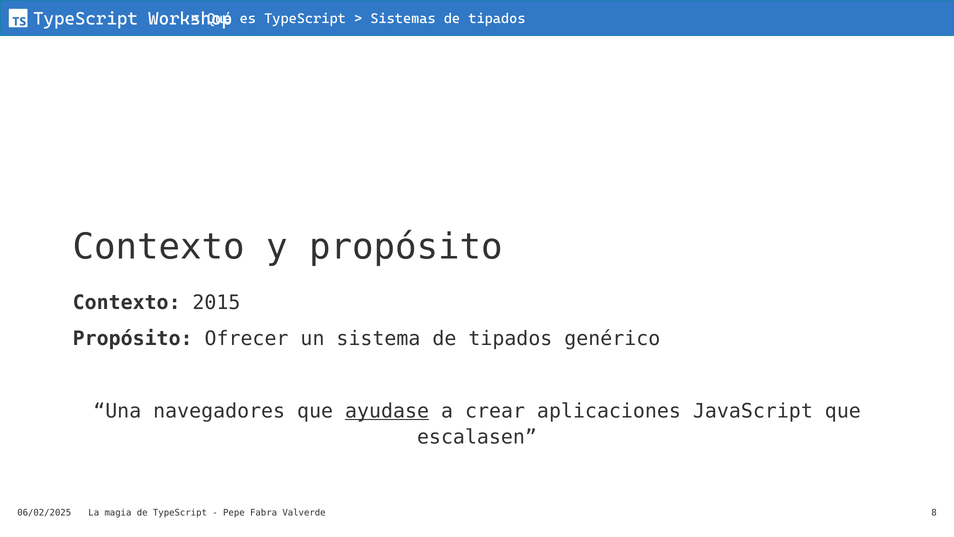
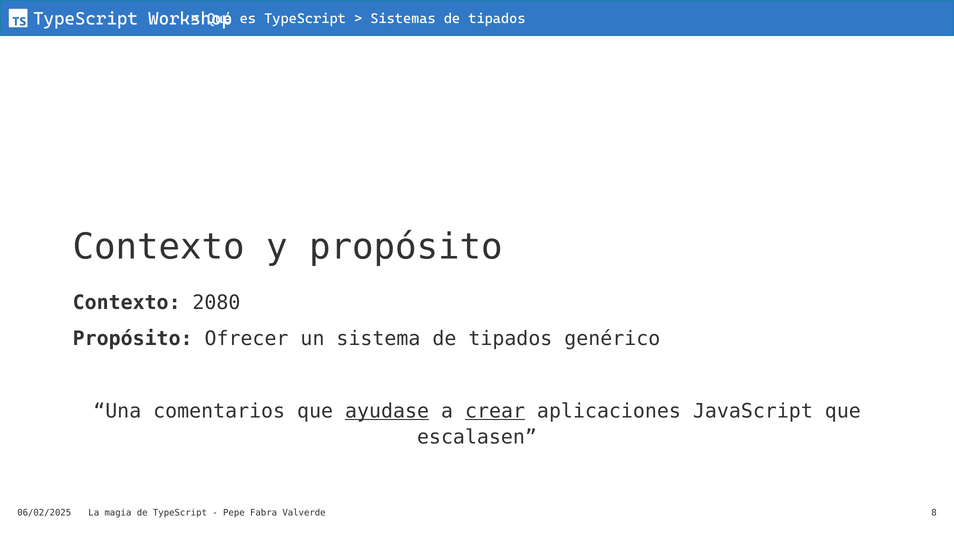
2015: 2015 -> 2080
navegadores: navegadores -> comentarios
crear underline: none -> present
